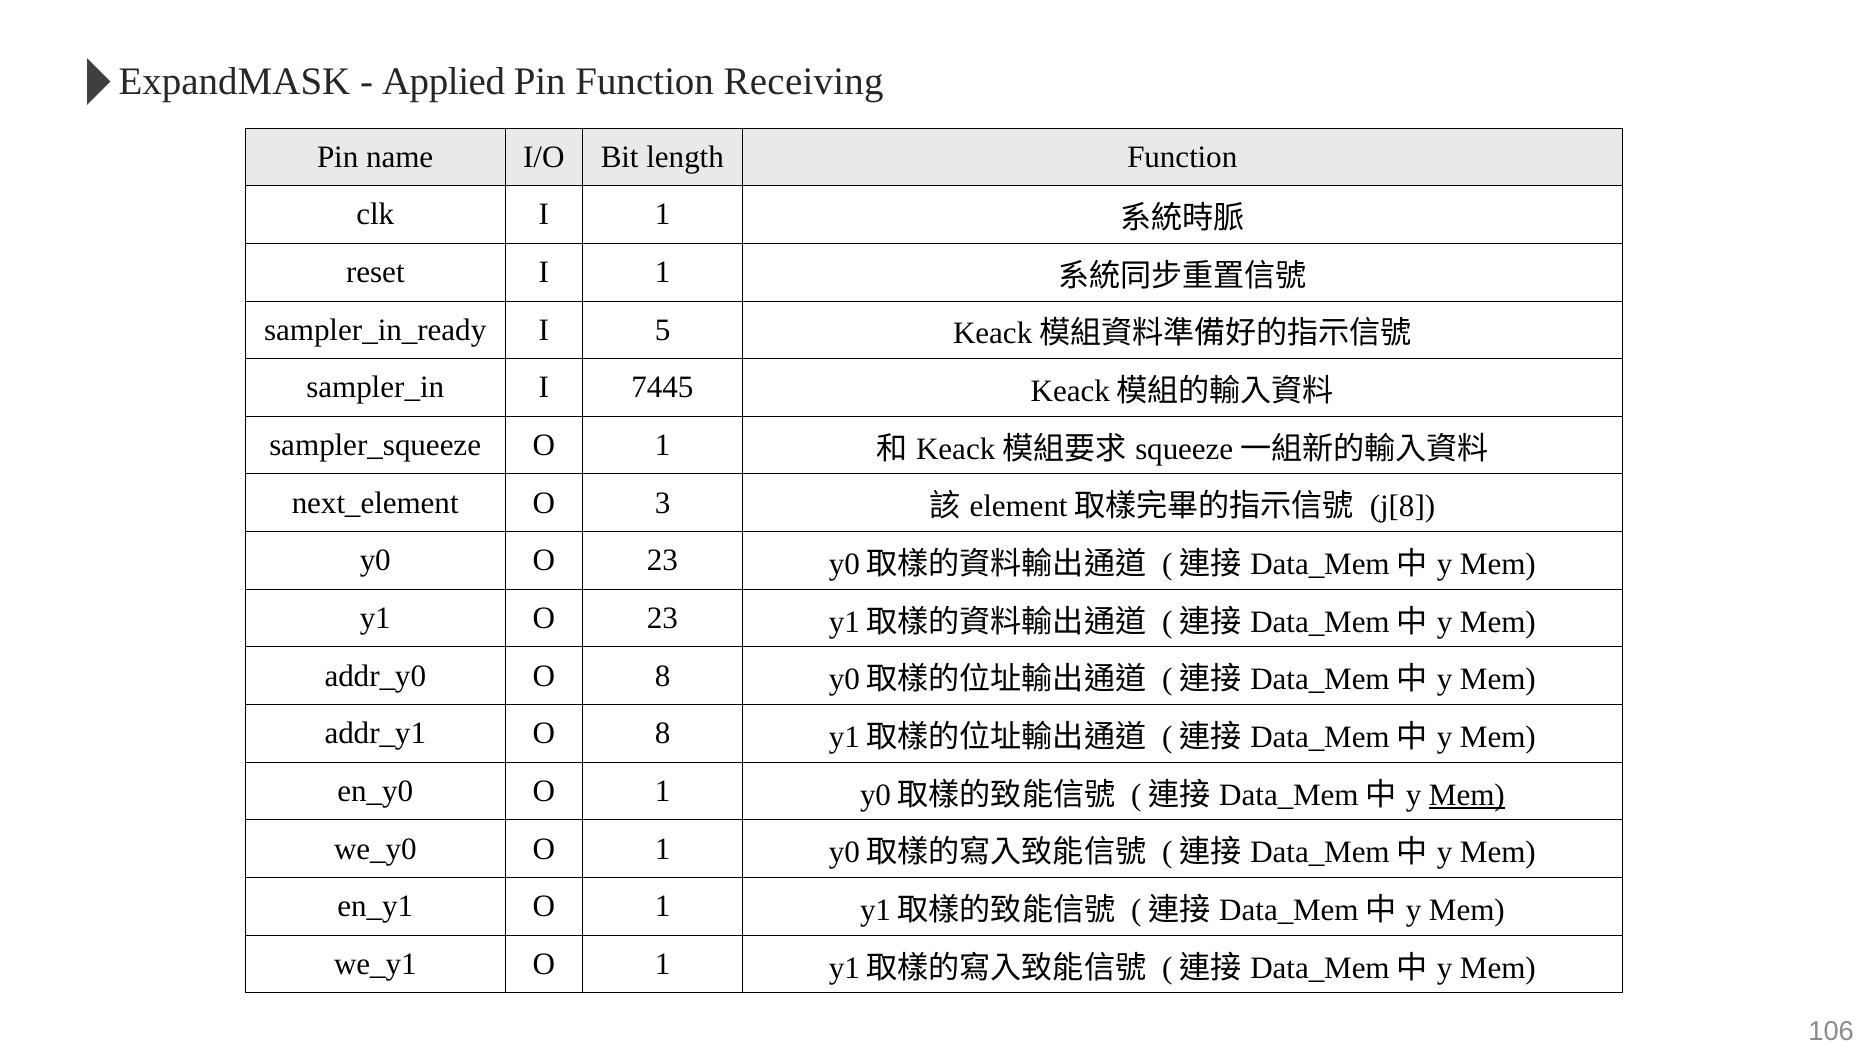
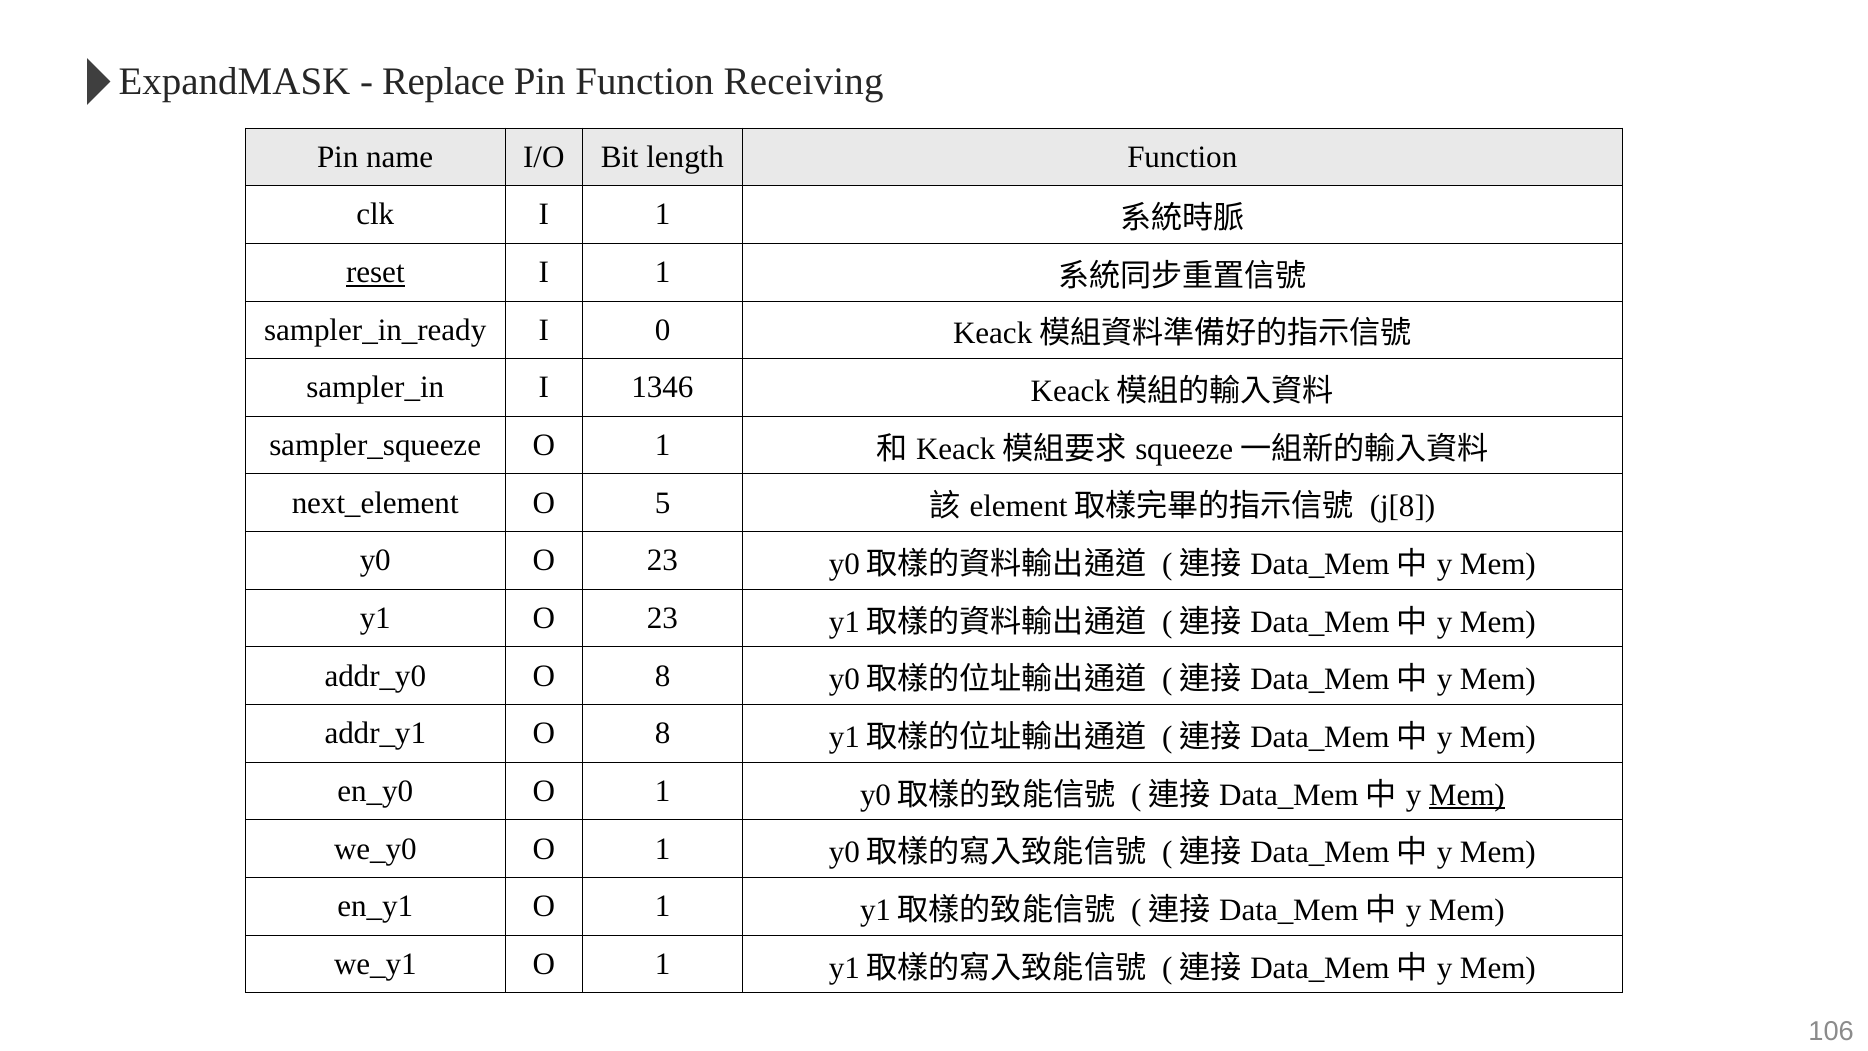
Applied: Applied -> Replace
reset underline: none -> present
5: 5 -> 0
7445: 7445 -> 1346
3: 3 -> 5
